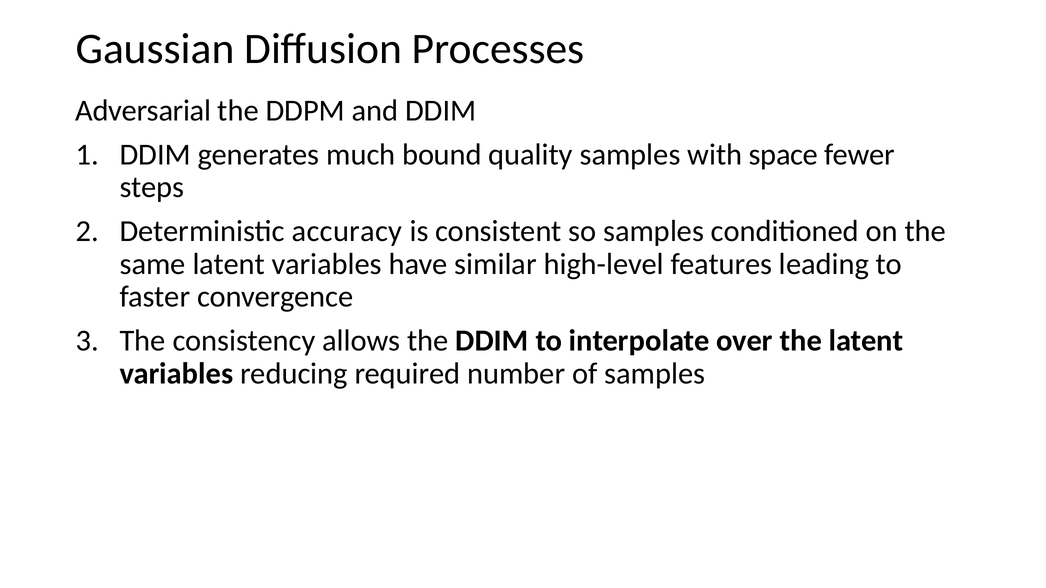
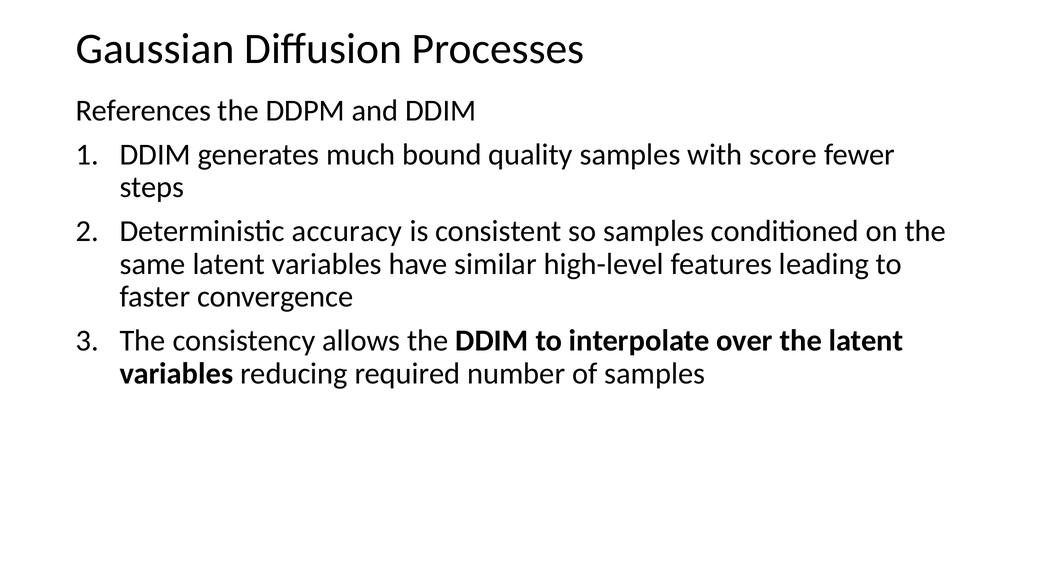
Adversarial: Adversarial -> References
space: space -> score
